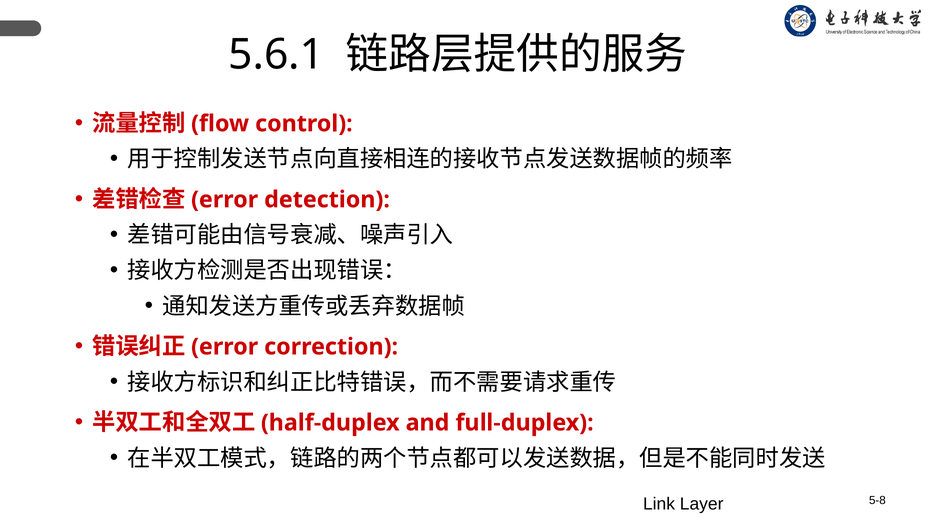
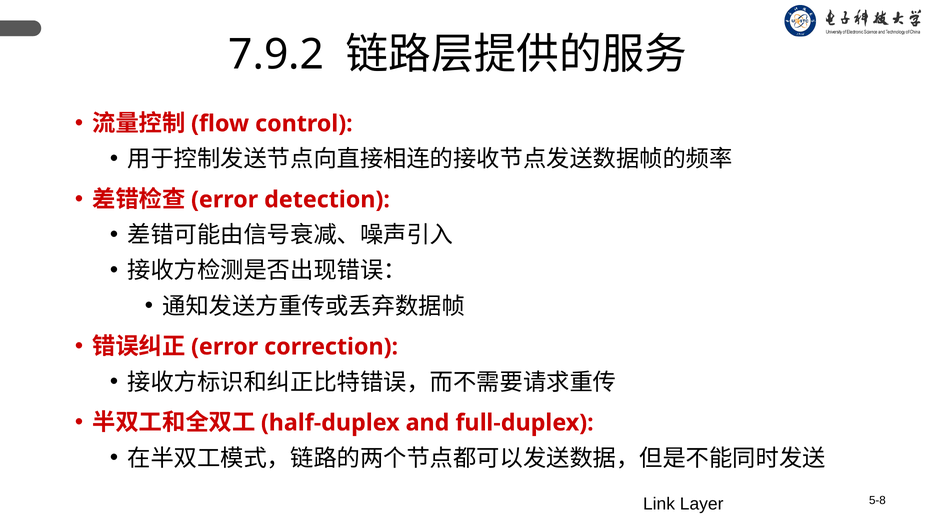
5.6.1: 5.6.1 -> 7.9.2
